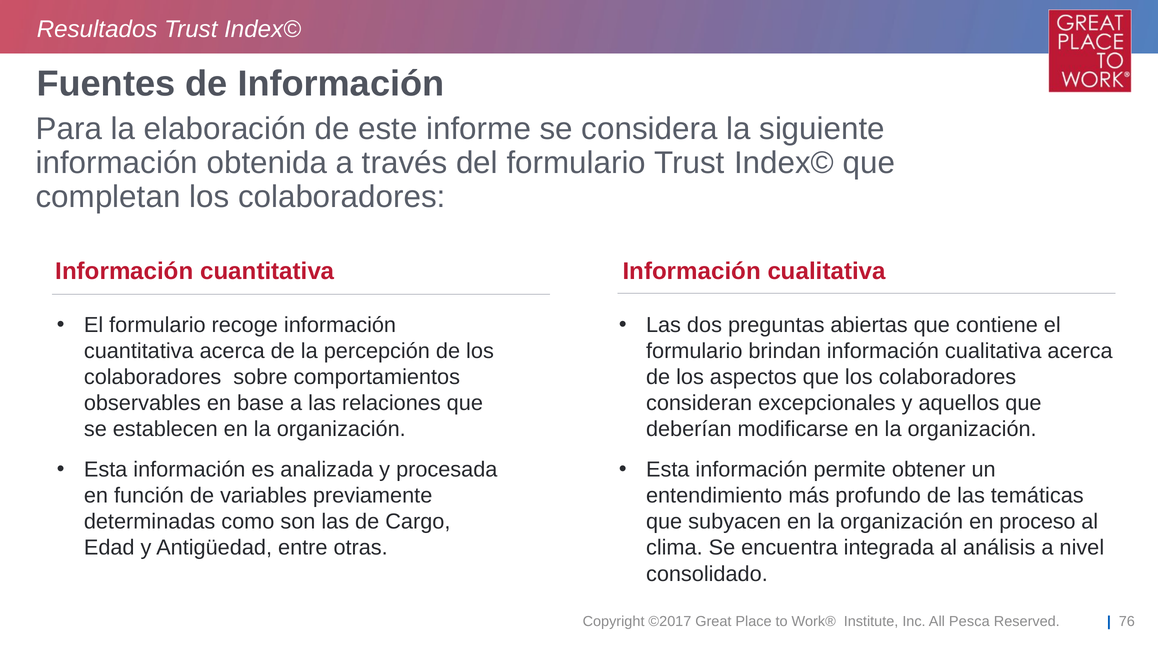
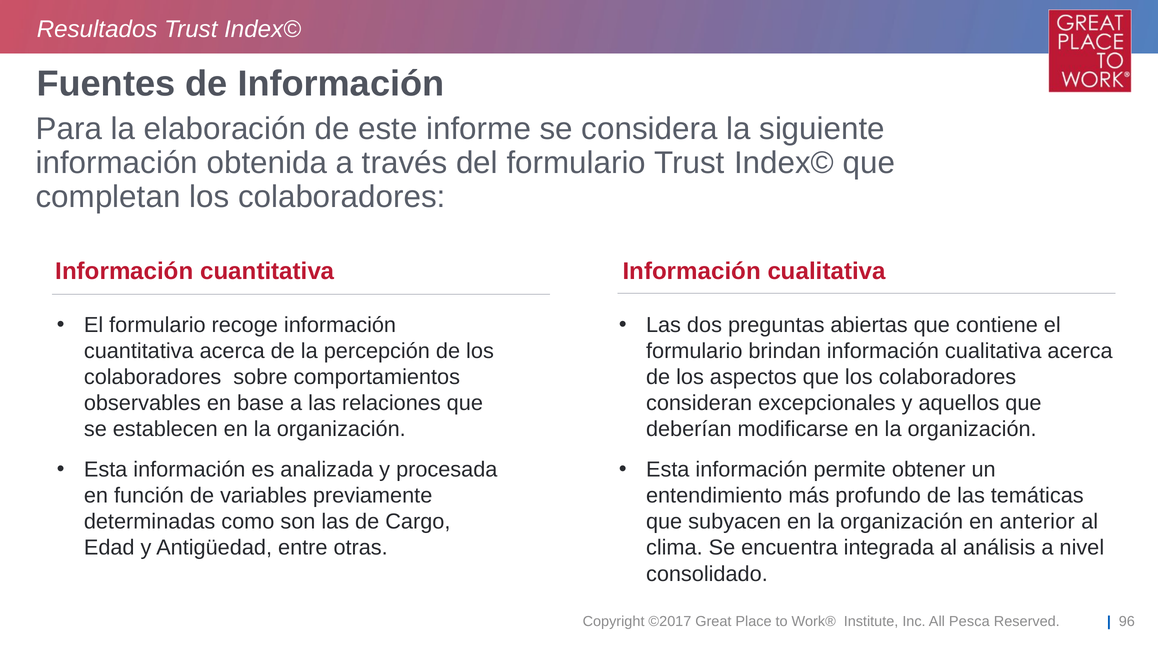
proceso: proceso -> anterior
76: 76 -> 96
